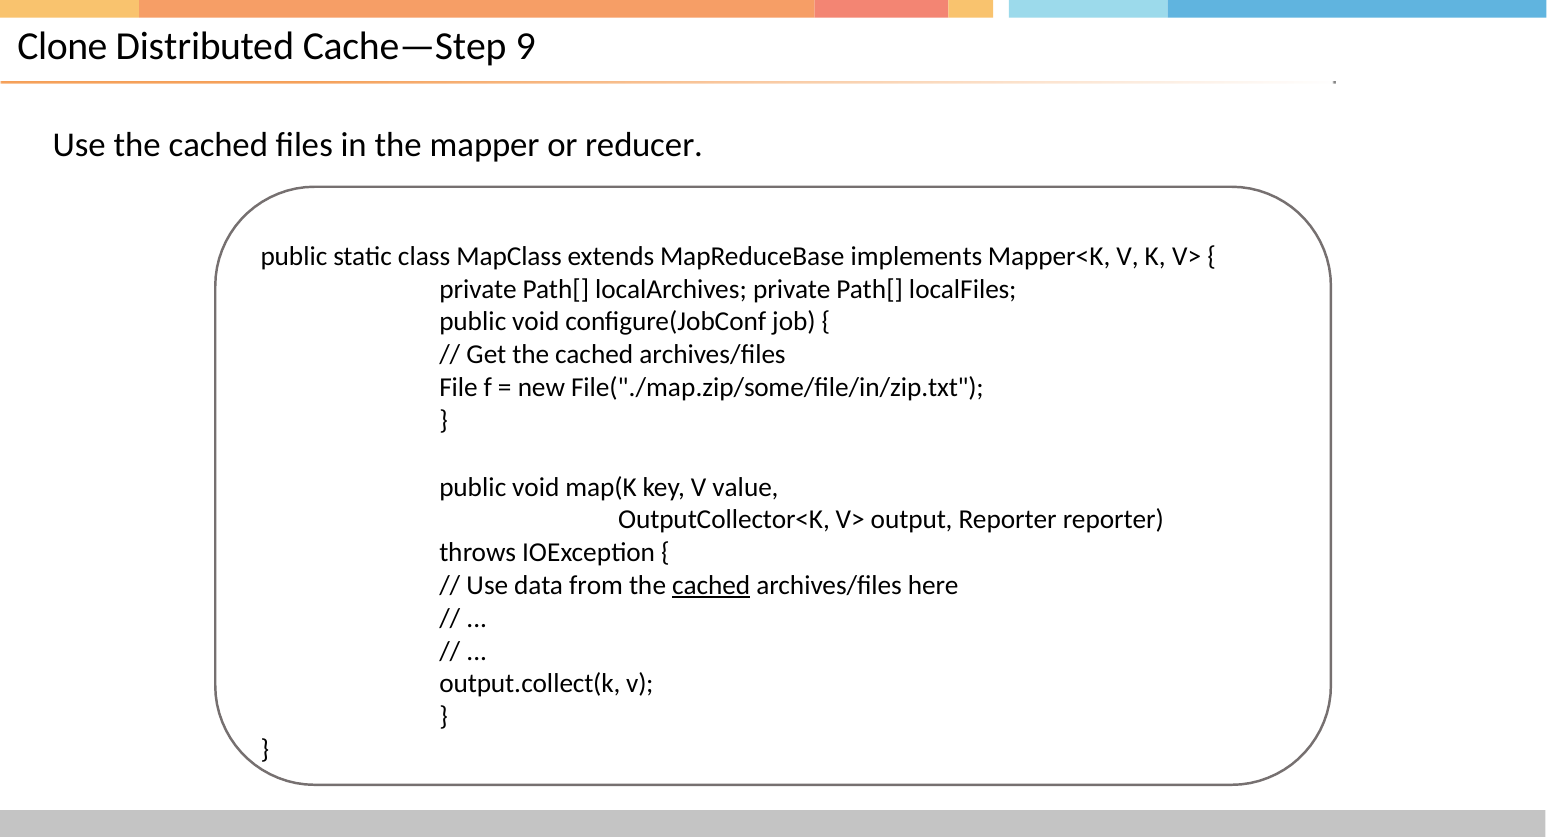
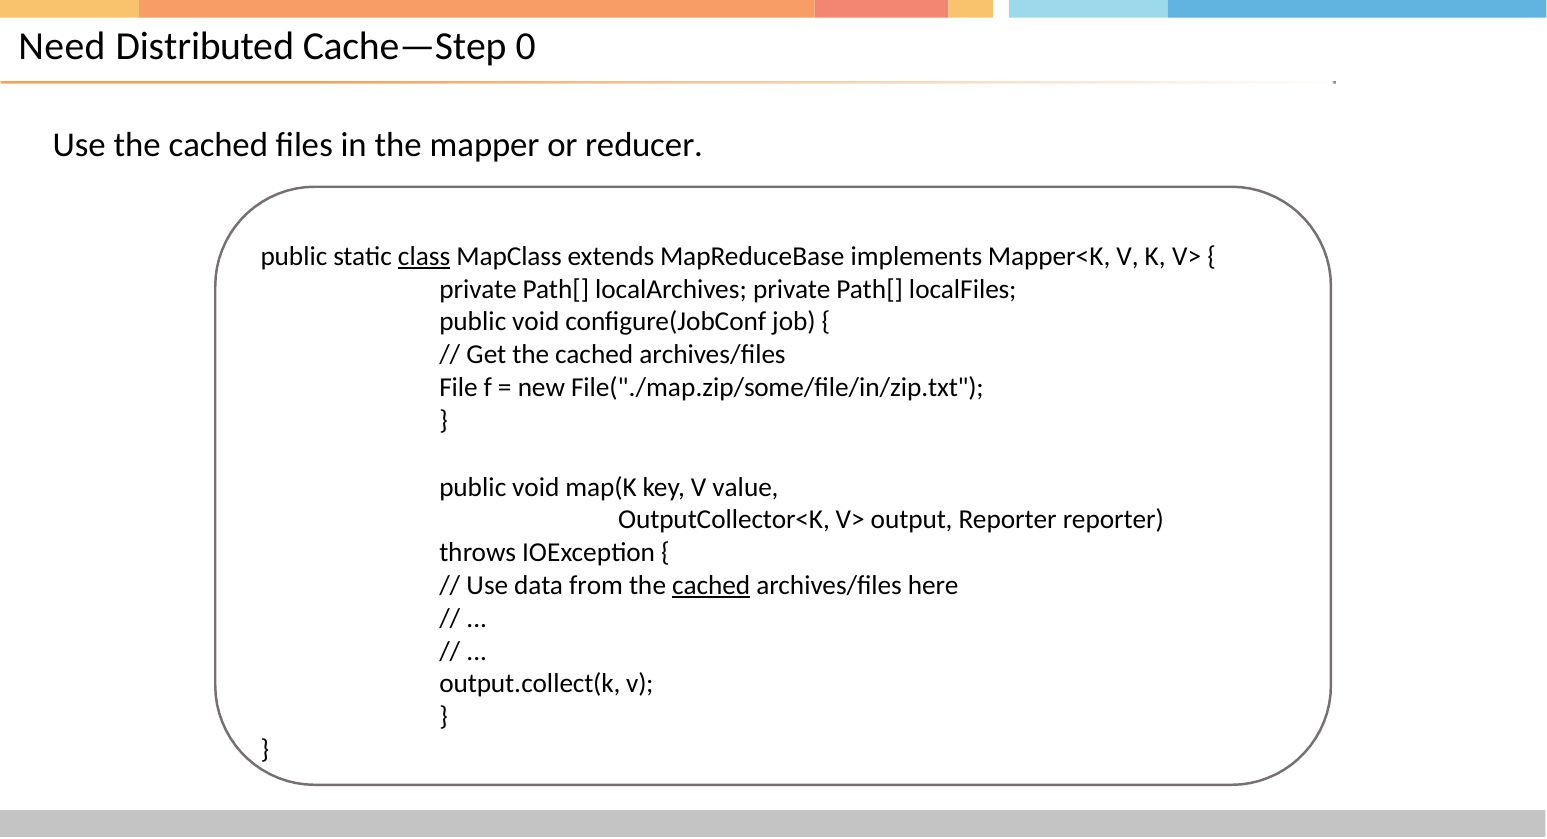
Clone: Clone -> Need
9: 9 -> 0
class underline: none -> present
